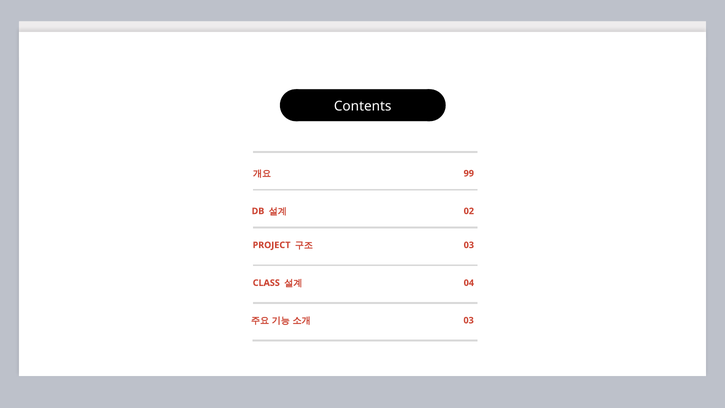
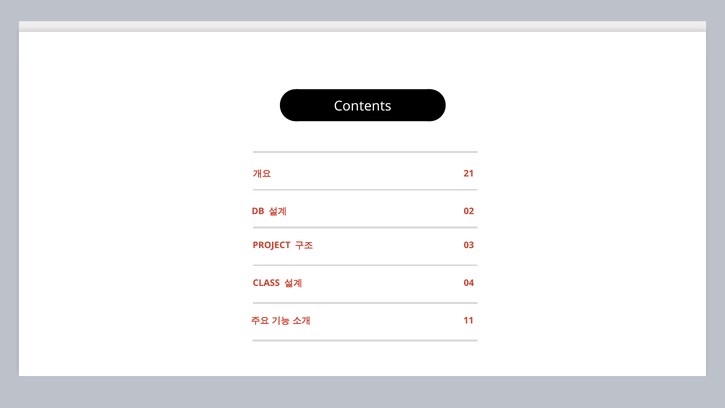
99: 99 -> 21
03 at (469, 320): 03 -> 11
